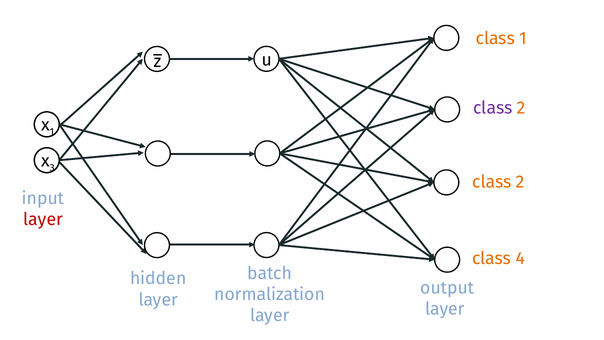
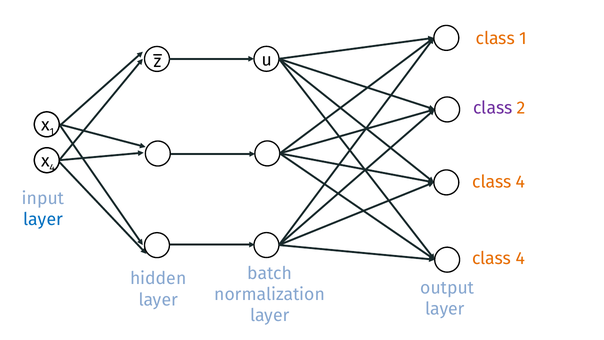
3 at (52, 168): 3 -> 4
2 at (520, 182): 2 -> 4
layer at (43, 219) colour: red -> blue
